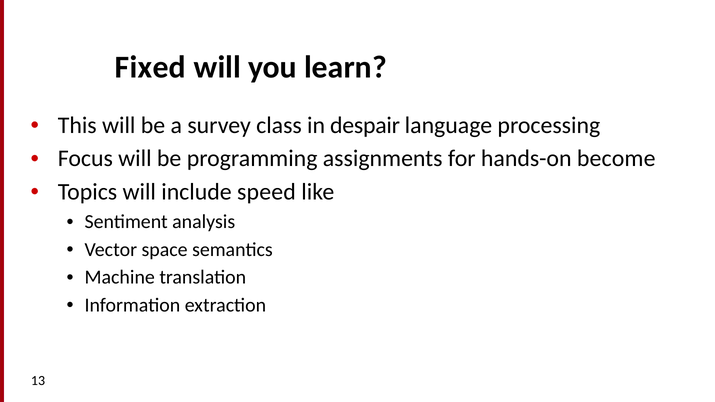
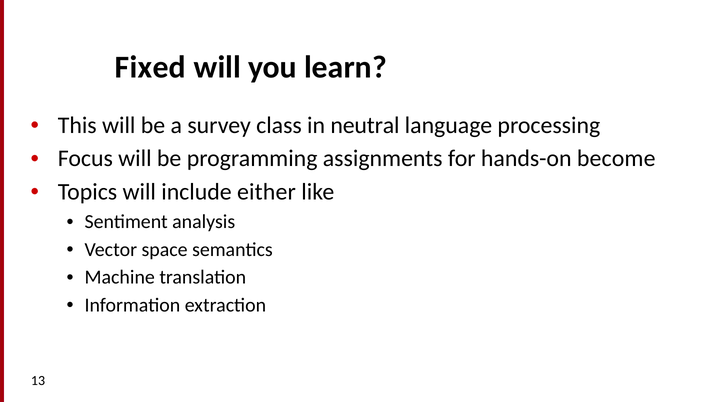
despair: despair -> neutral
speed: speed -> either
